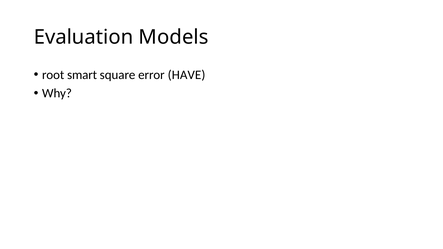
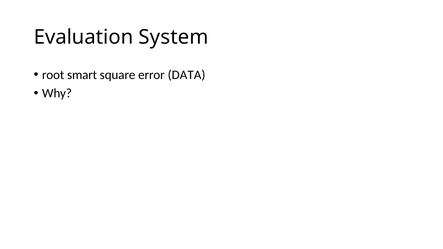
Models: Models -> System
HAVE: HAVE -> DATA
